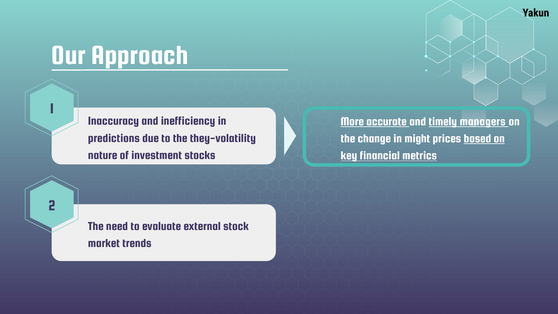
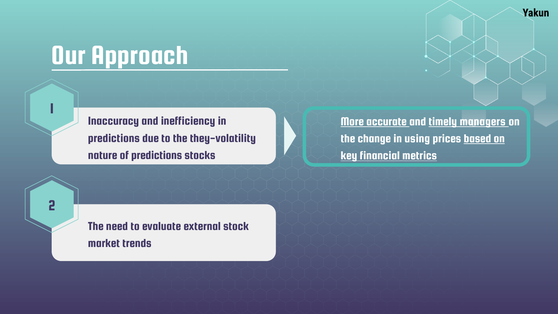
might: might -> using
of investment: investment -> predictions
